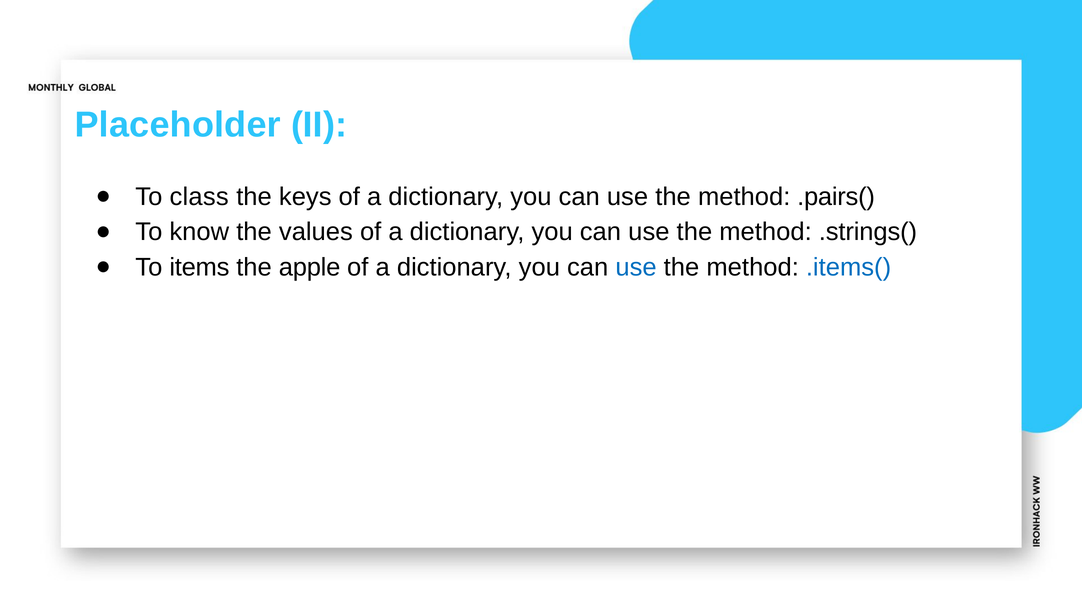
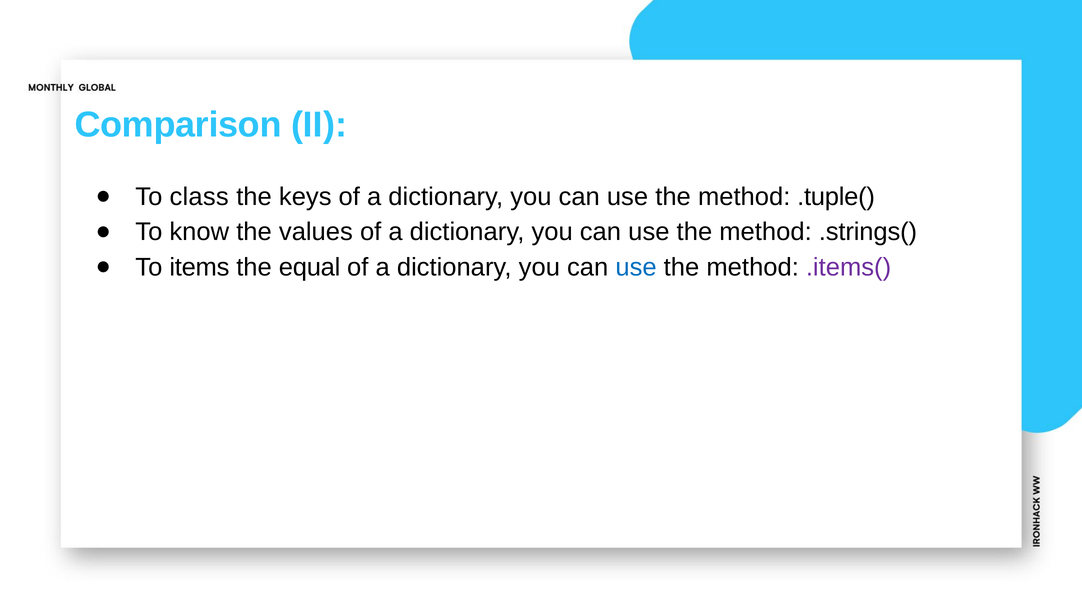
Placeholder: Placeholder -> Comparison
.pairs(: .pairs( -> .tuple(
apple: apple -> equal
.items( colour: blue -> purple
